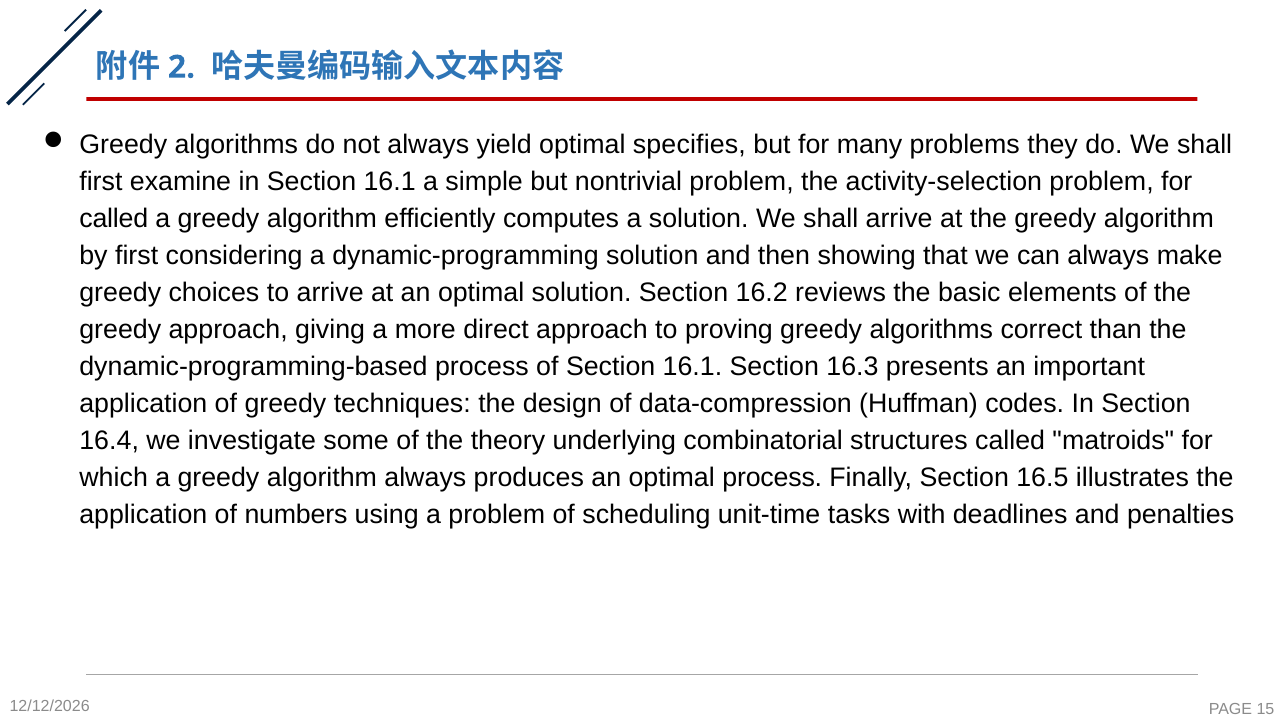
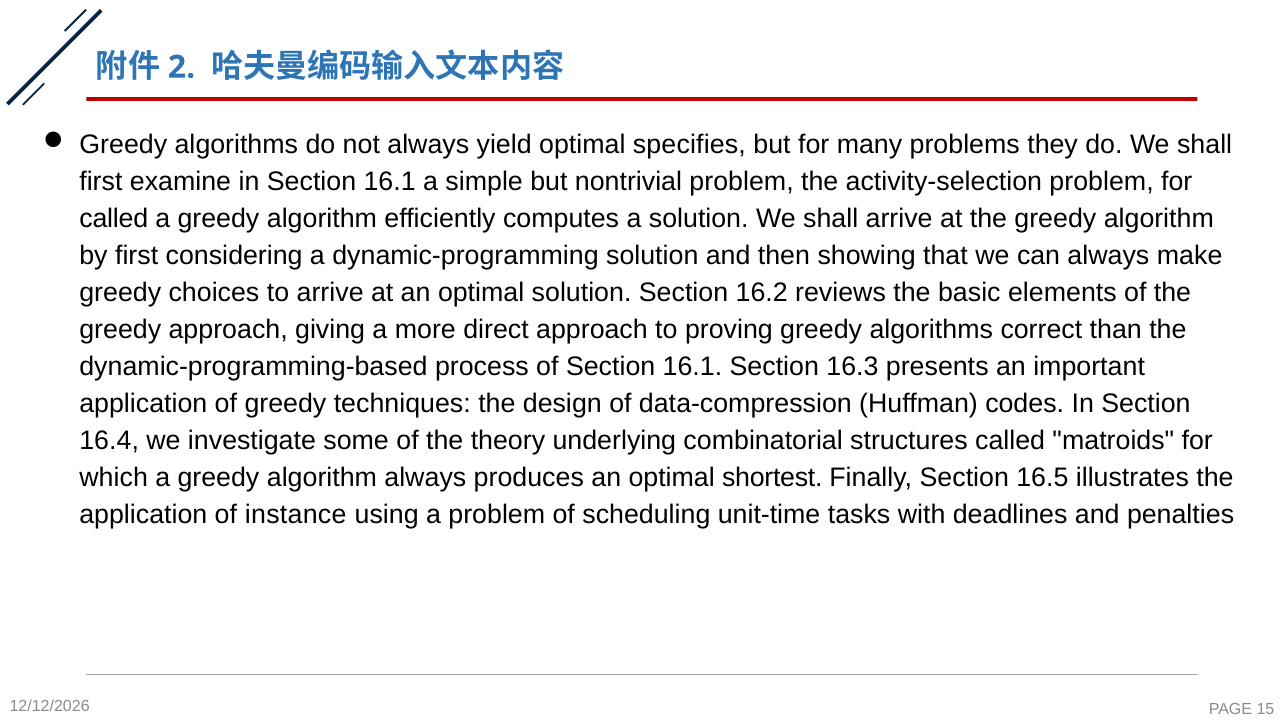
optimal process: process -> shortest
numbers: numbers -> instance
